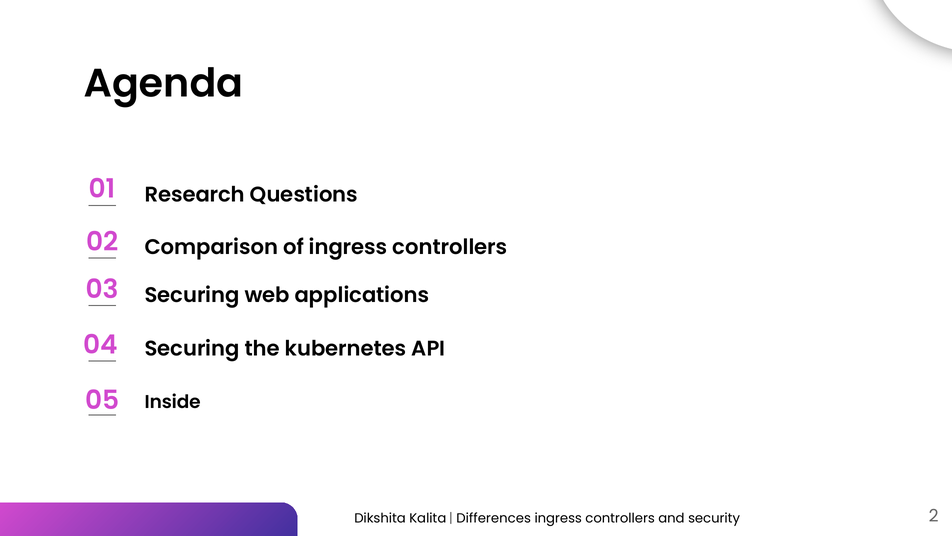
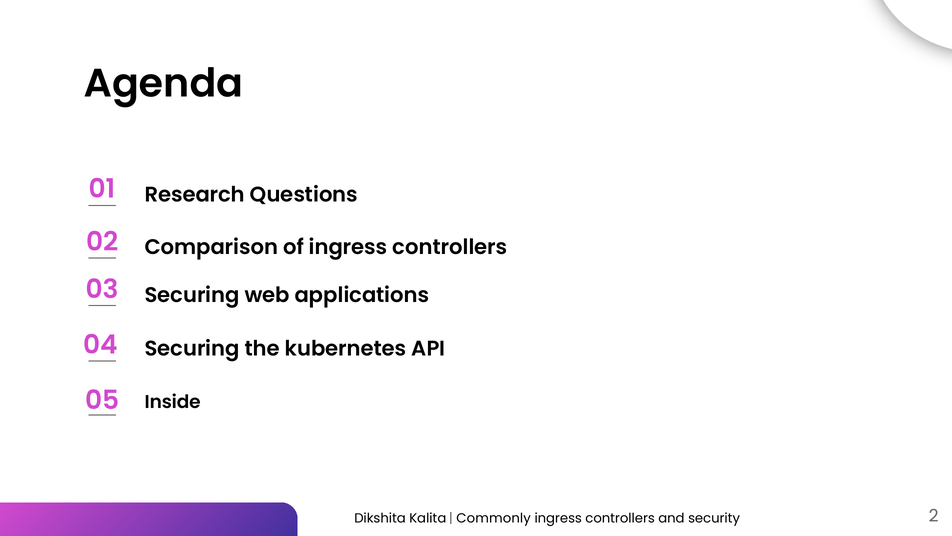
Differences: Differences -> Commonly
